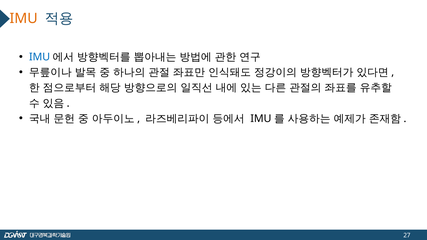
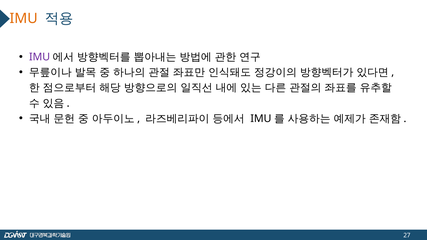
IMU at (40, 57) colour: blue -> purple
